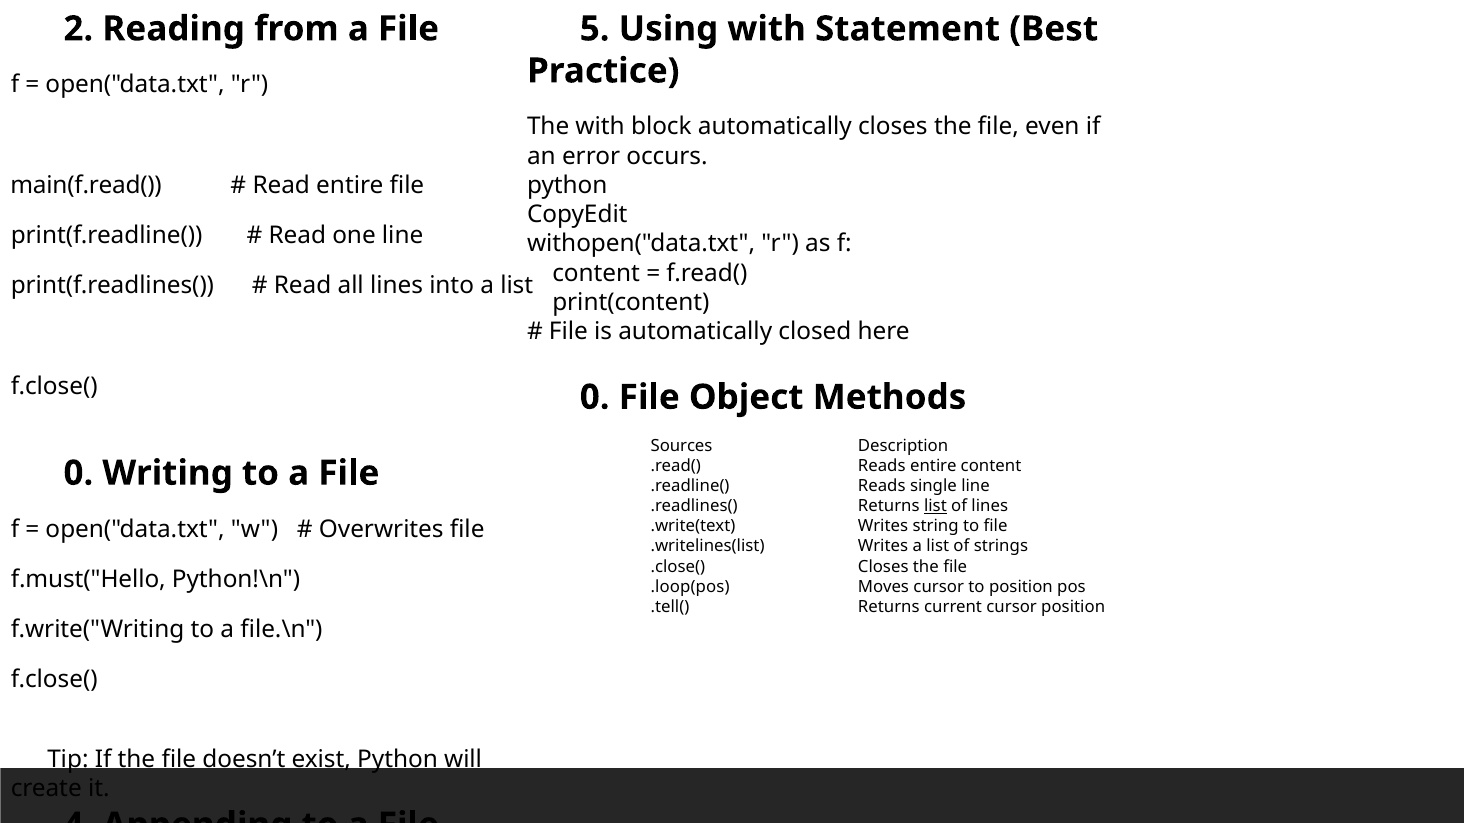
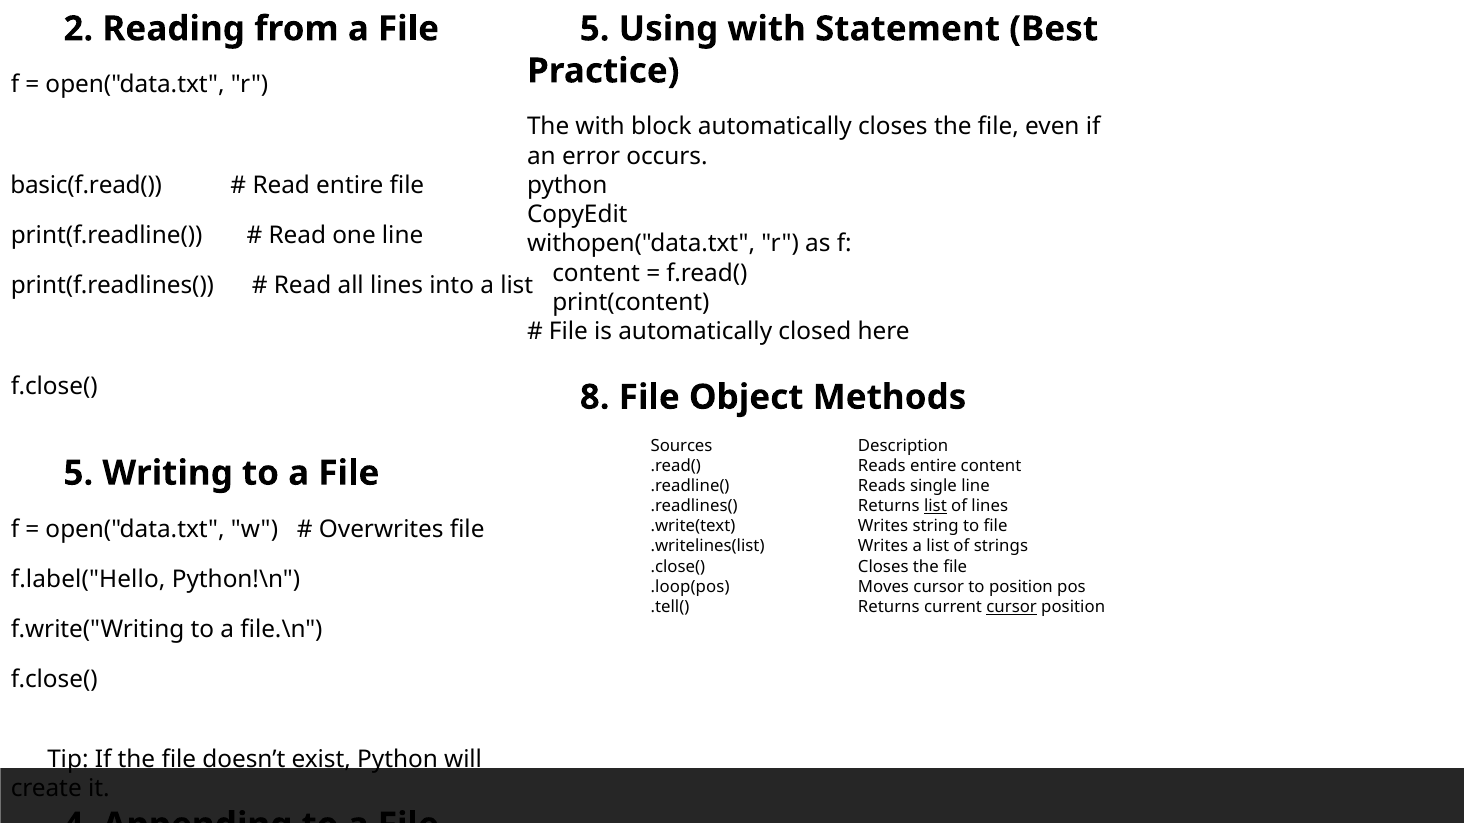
main(f.read(: main(f.read( -> basic(f.read(
0 at (595, 397): 0 -> 8
0 at (78, 473): 0 -> 5
f.must("Hello: f.must("Hello -> f.label("Hello
cursor at (1012, 607) underline: none -> present
